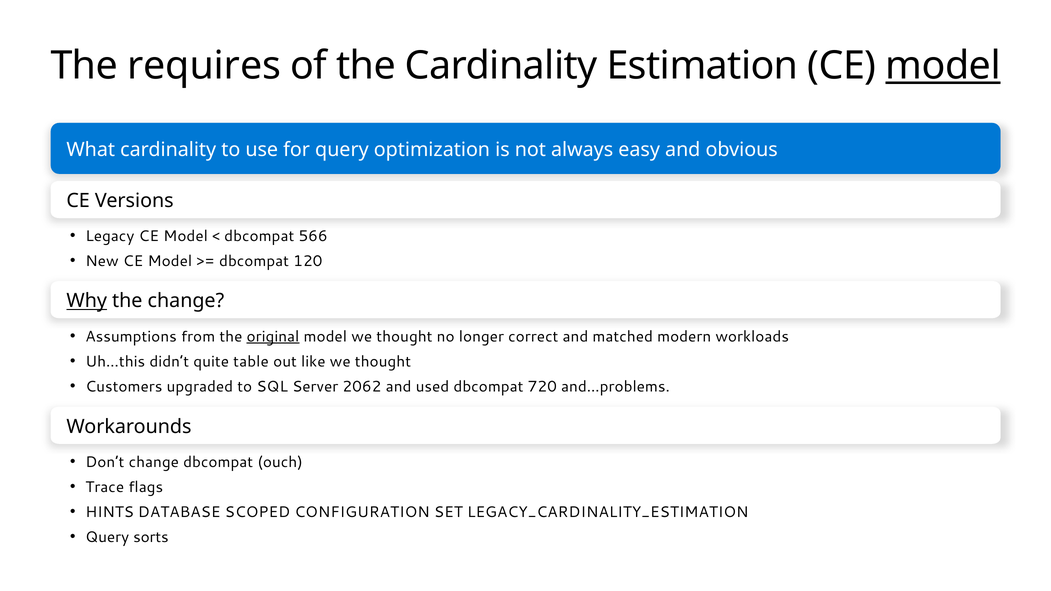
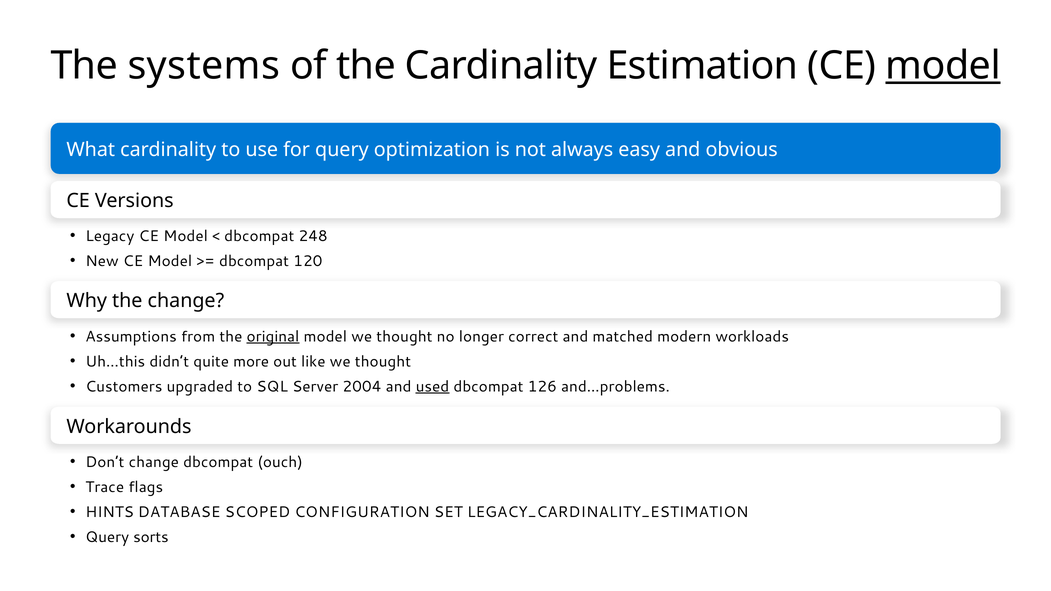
requires: requires -> systems
566: 566 -> 248
Why underline: present -> none
table: table -> more
2062: 2062 -> 2004
used underline: none -> present
720: 720 -> 126
